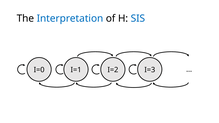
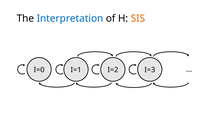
SIS colour: blue -> orange
